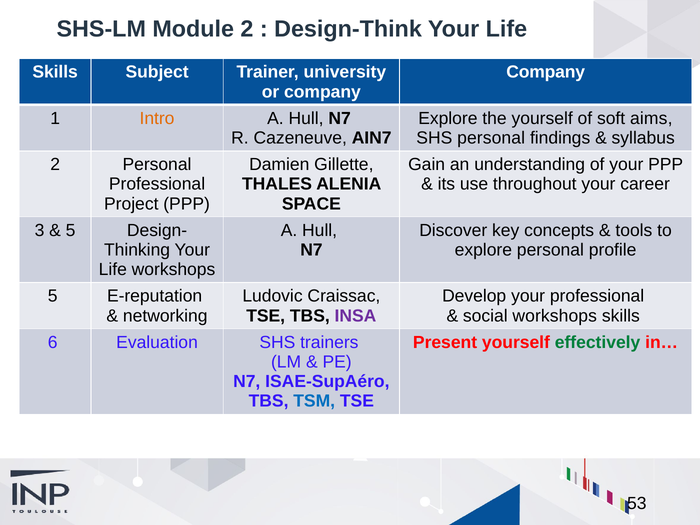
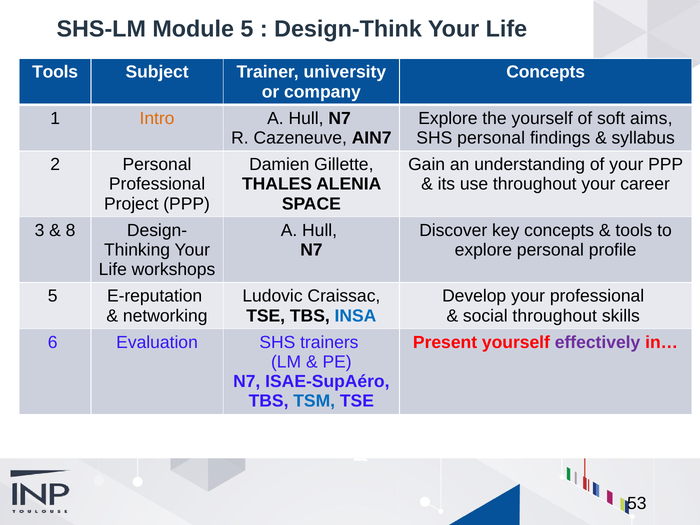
Module 2: 2 -> 5
Skills at (55, 72): Skills -> Tools
Company at (546, 72): Company -> Concepts
5 at (71, 230): 5 -> 8
INSA colour: purple -> blue
social workshops: workshops -> throughout
effectively colour: green -> purple
